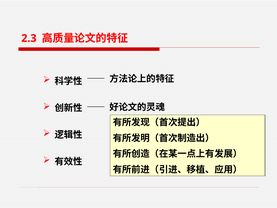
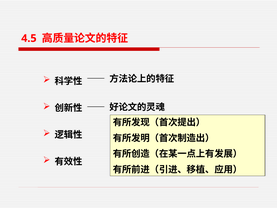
2.3: 2.3 -> 4.5
